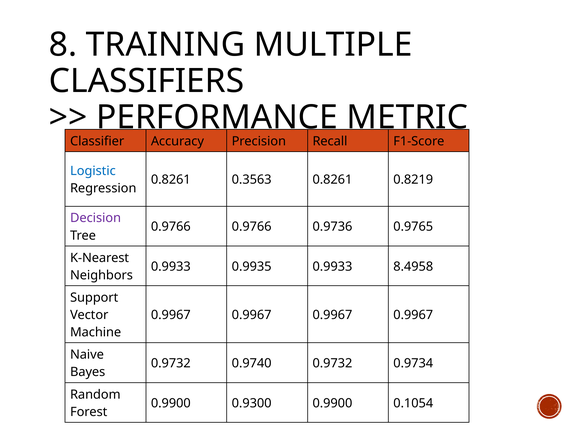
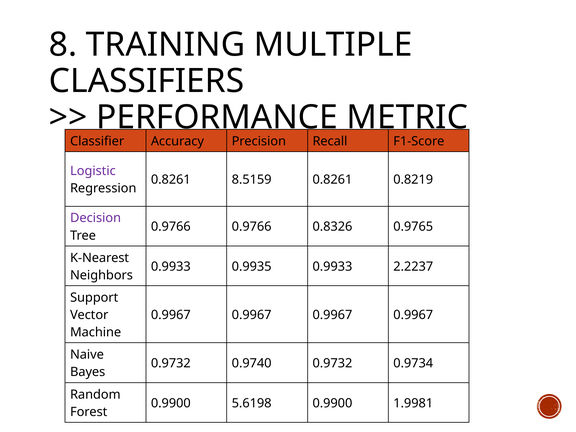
Logistic colour: blue -> purple
0.3563: 0.3563 -> 8.5159
0.9736: 0.9736 -> 0.8326
8.4958: 8.4958 -> 2.2237
0.9300: 0.9300 -> 5.6198
0.1054: 0.1054 -> 1.9981
